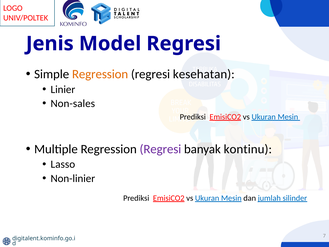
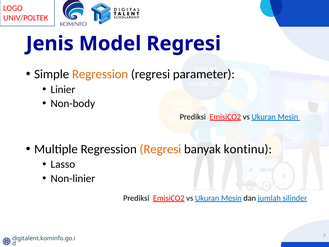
kesehatan: kesehatan -> parameter
Non-sales: Non-sales -> Non-body
Regresi at (160, 149) colour: purple -> orange
